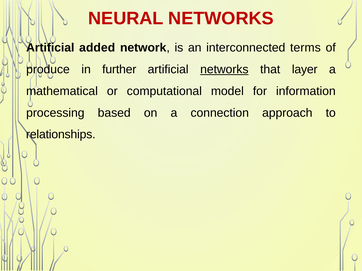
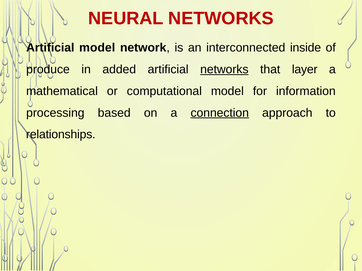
Artificial added: added -> model
terms: terms -> inside
further: further -> added
connection underline: none -> present
